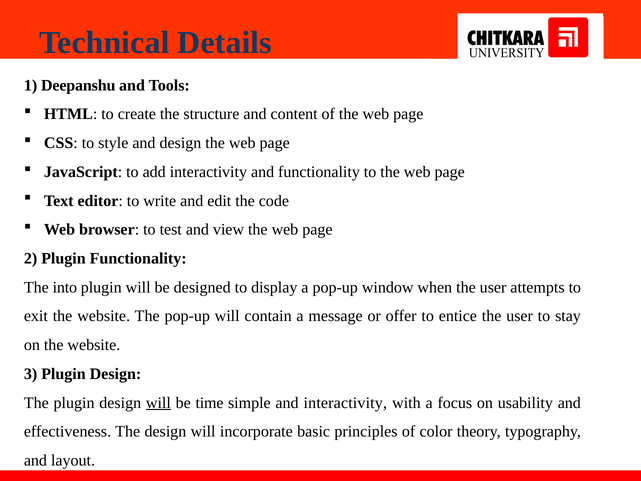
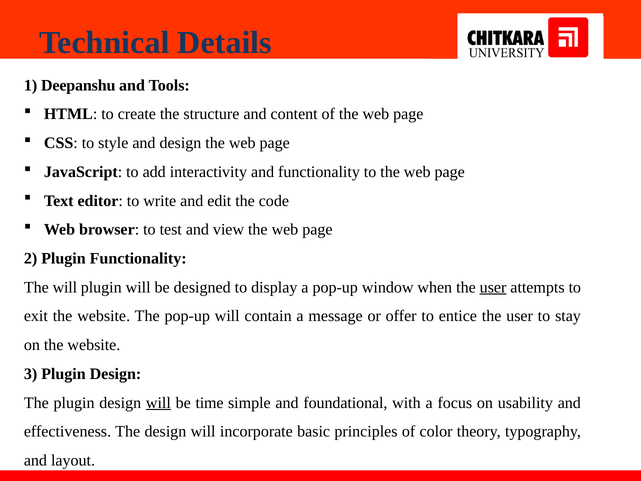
The into: into -> will
user at (493, 287) underline: none -> present
and interactivity: interactivity -> foundational
